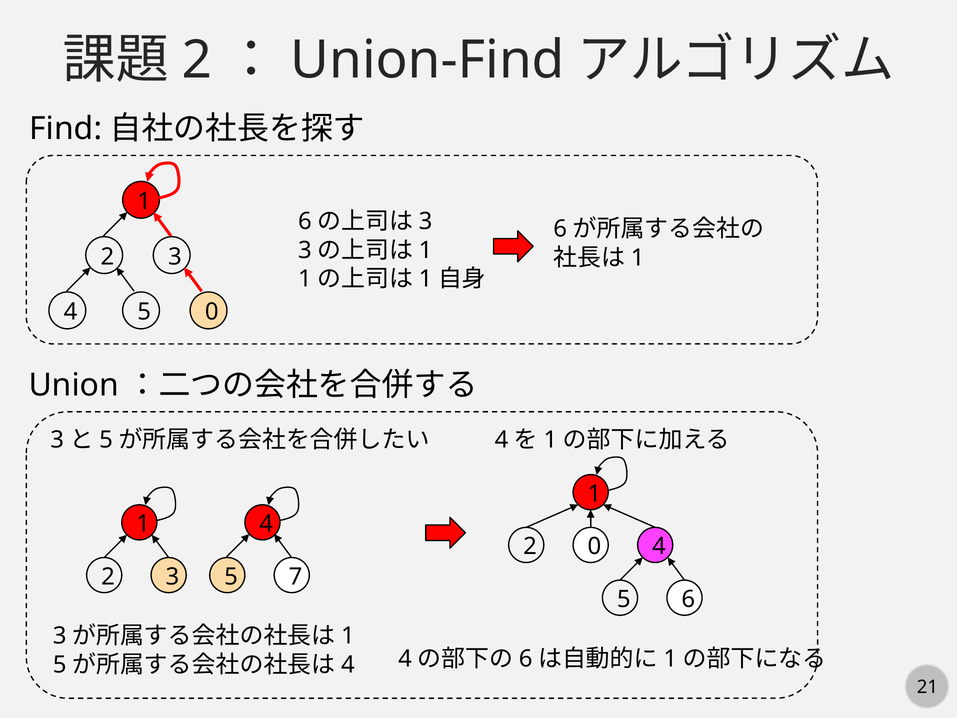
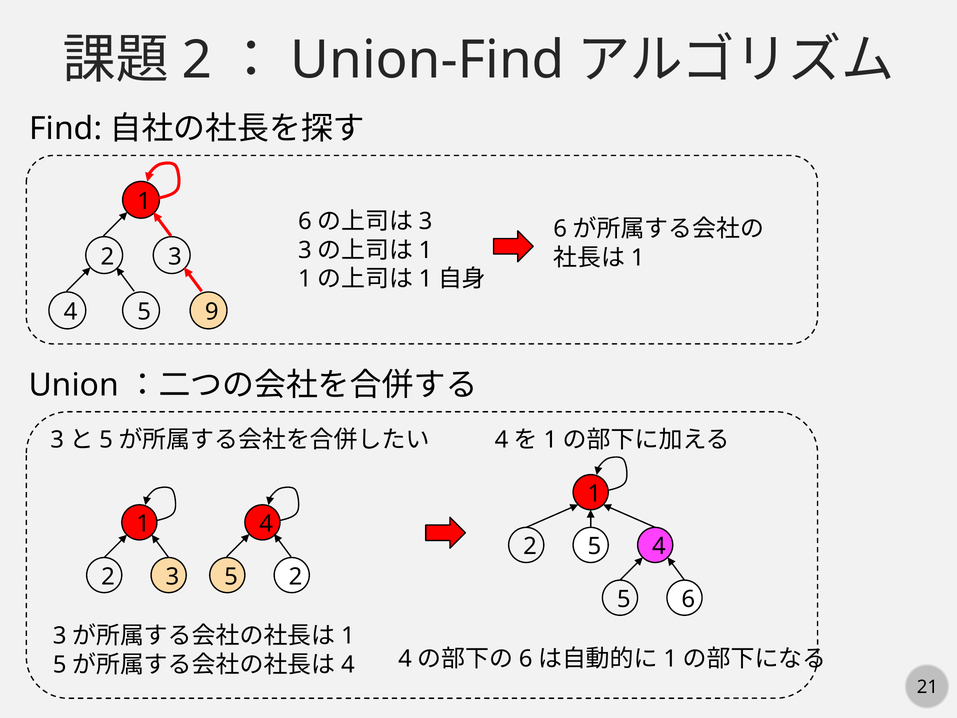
5 0: 0 -> 9
2 0: 0 -> 5
5 7: 7 -> 2
